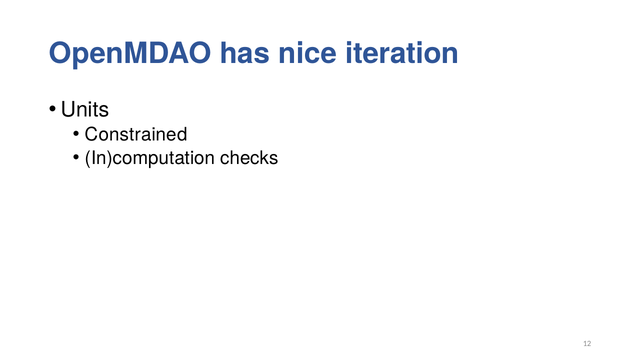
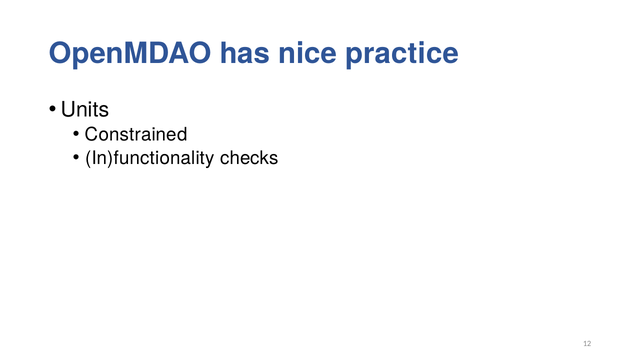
iteration: iteration -> practice
In)computation: In)computation -> In)functionality
